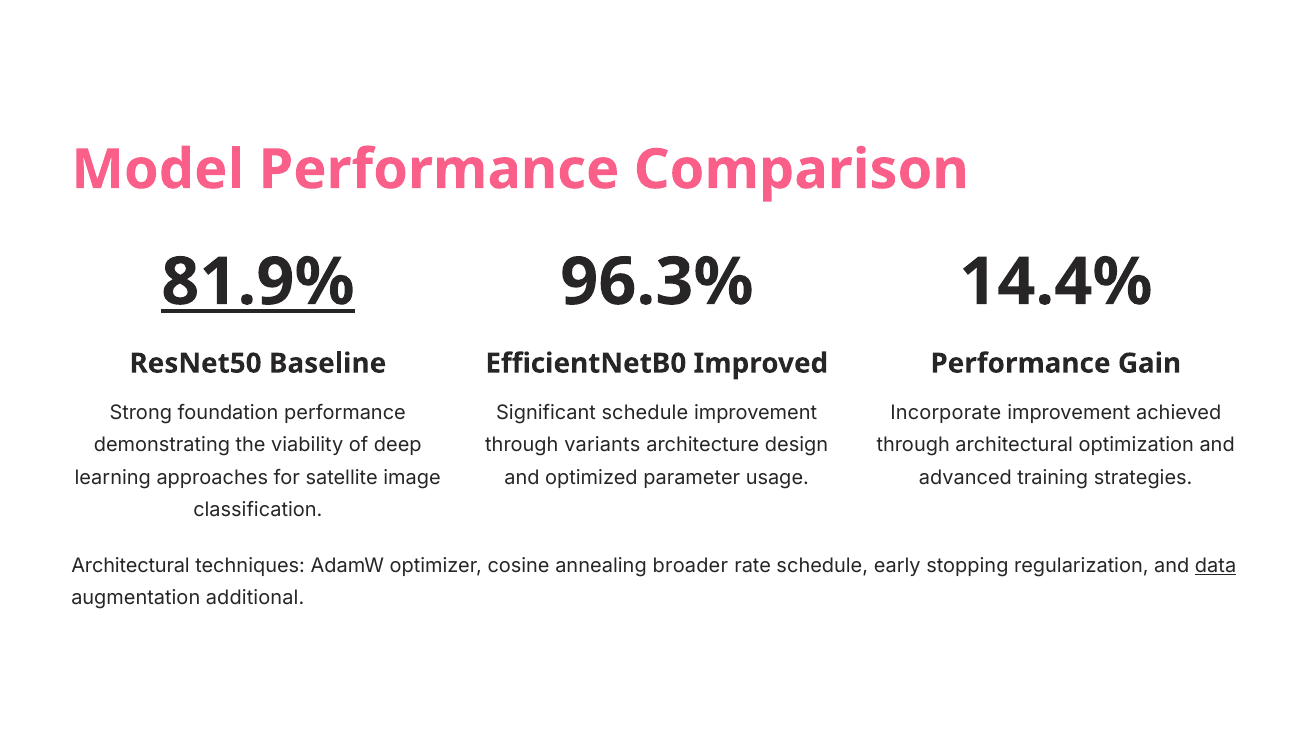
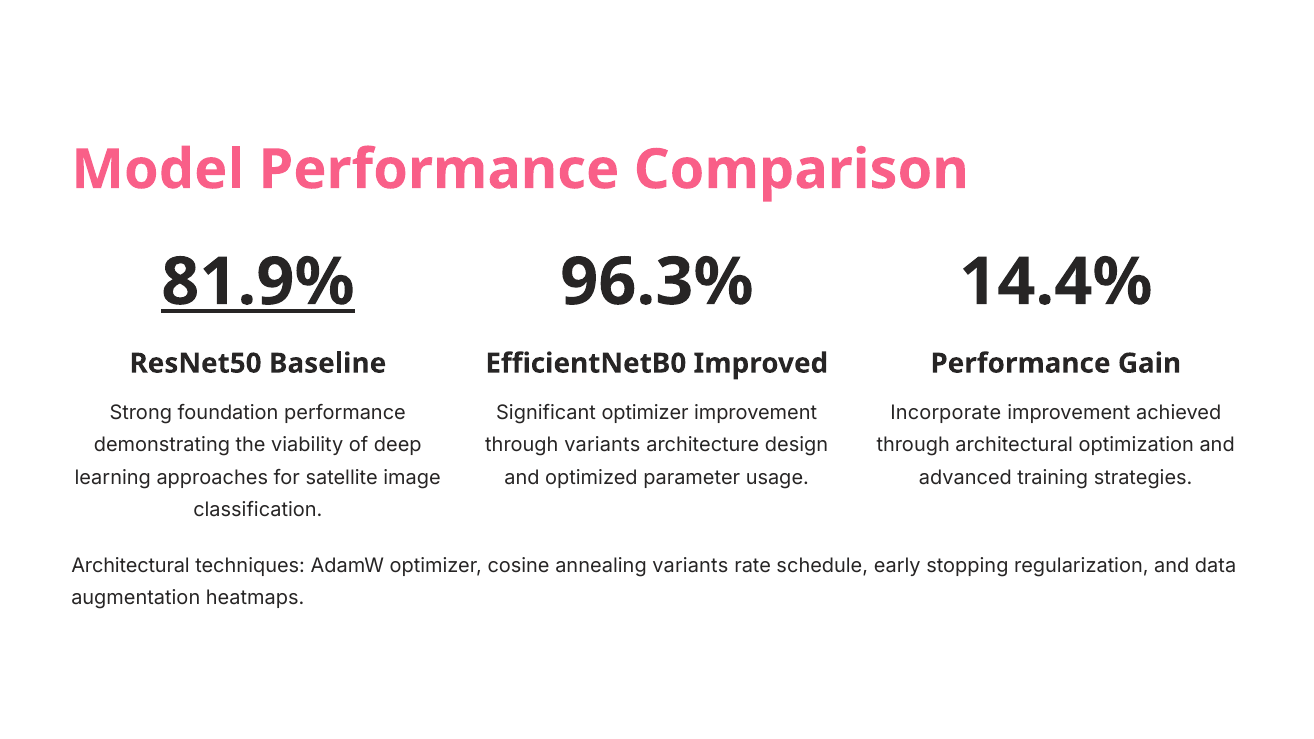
Significant schedule: schedule -> optimizer
annealing broader: broader -> variants
data underline: present -> none
additional: additional -> heatmaps
